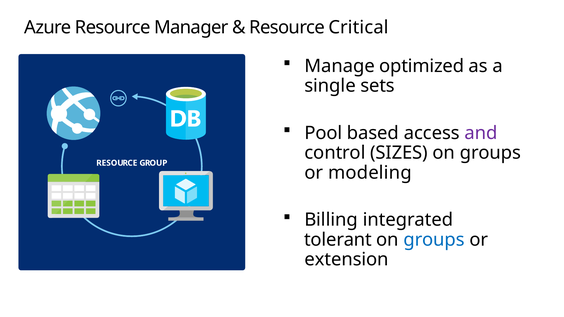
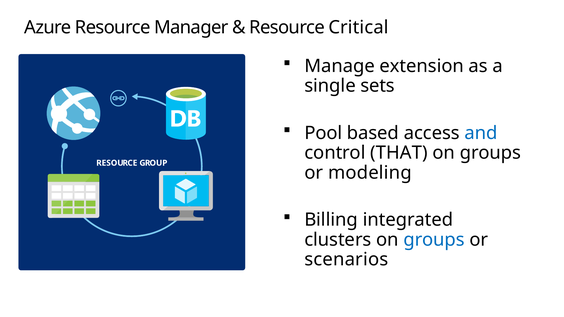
optimized: optimized -> extension
and colour: purple -> blue
SIZES: SIZES -> THAT
tolerant: tolerant -> clusters
extension: extension -> scenarios
